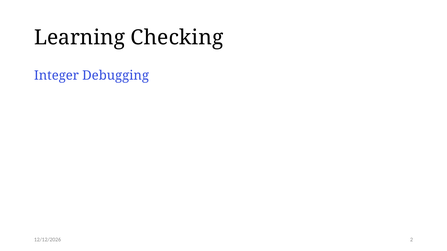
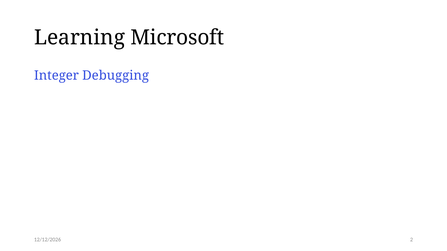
Checking: Checking -> Microsoft
